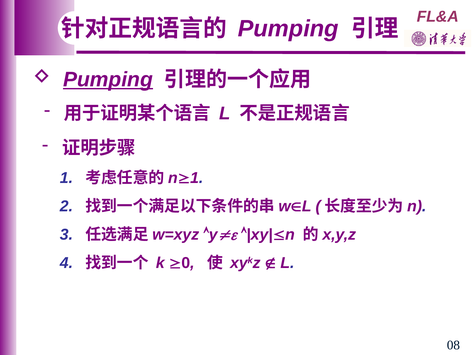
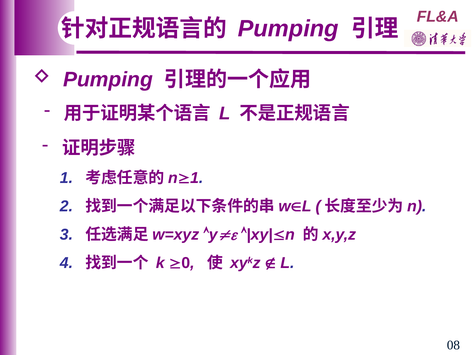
Pumping at (108, 80) underline: present -> none
